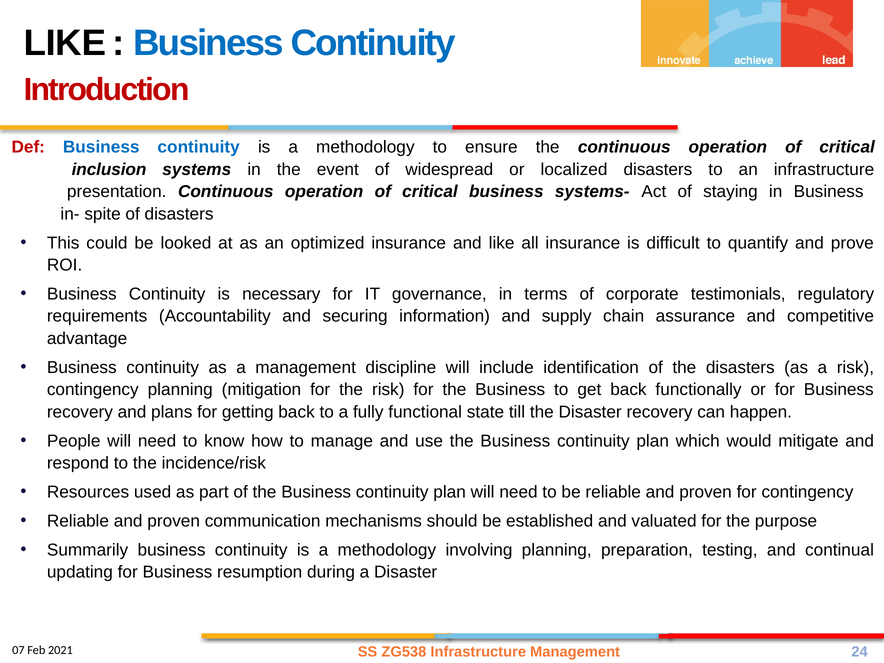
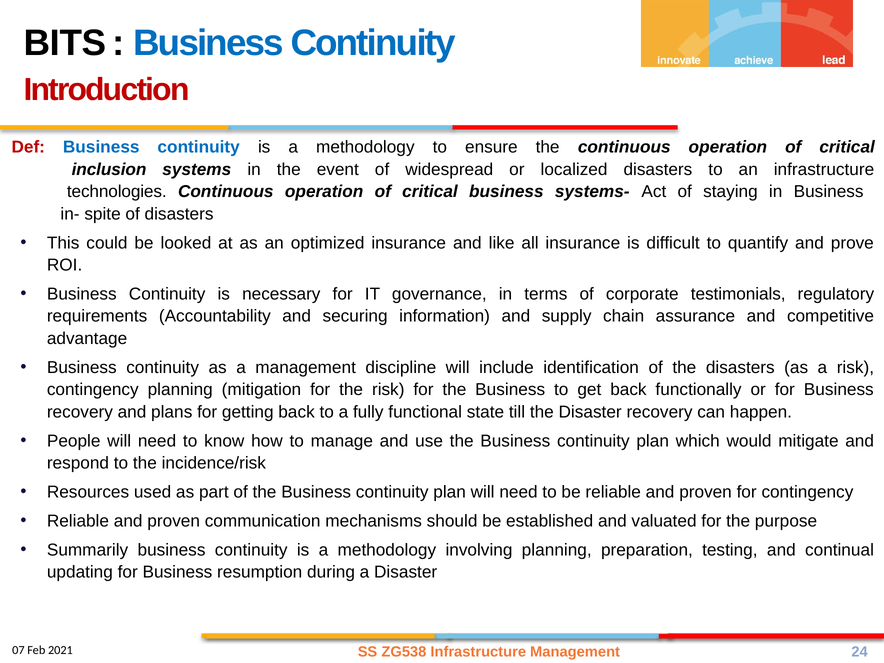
LIKE at (65, 43): LIKE -> BITS
presentation: presentation -> technologies
